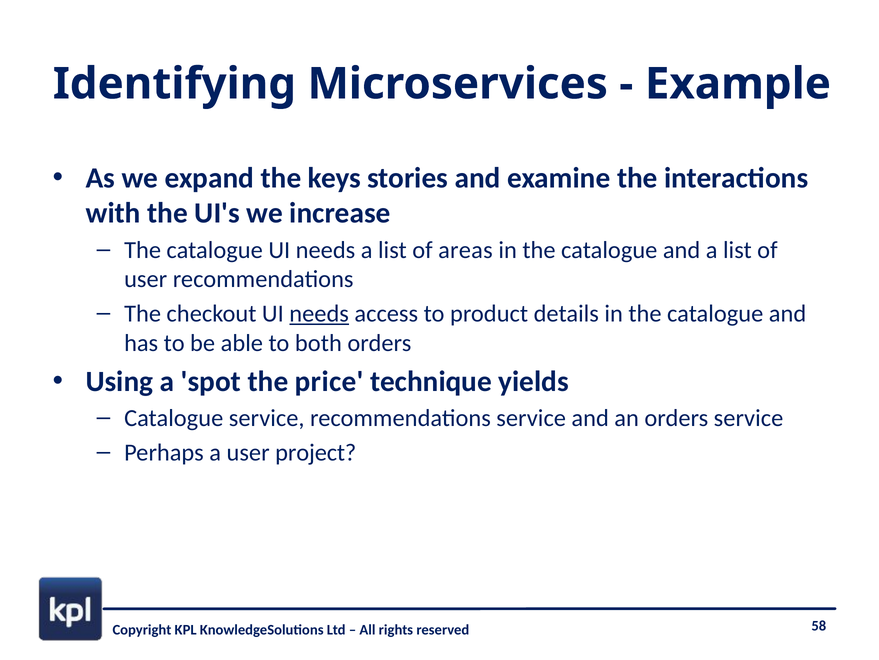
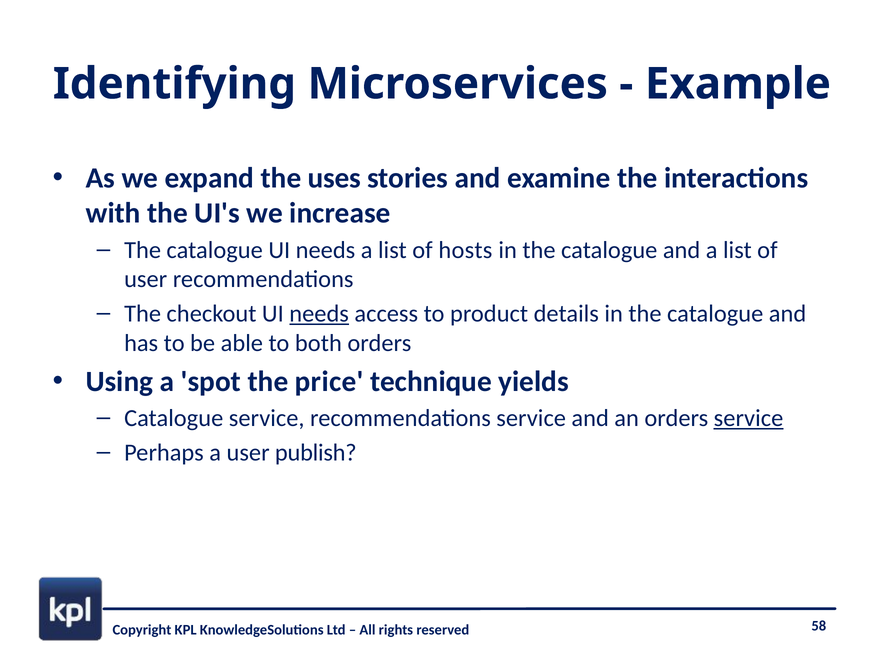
keys: keys -> uses
areas: areas -> hosts
service at (748, 418) underline: none -> present
project: project -> publish
